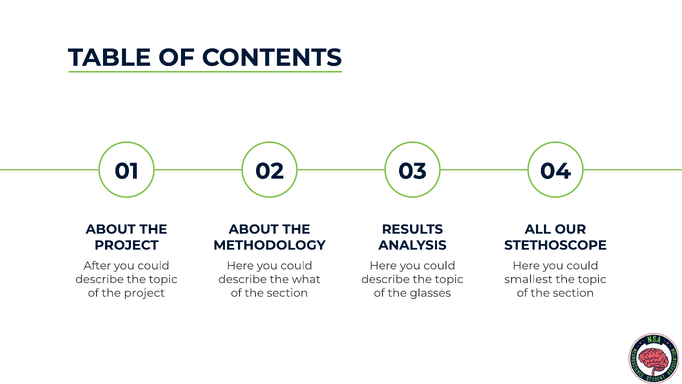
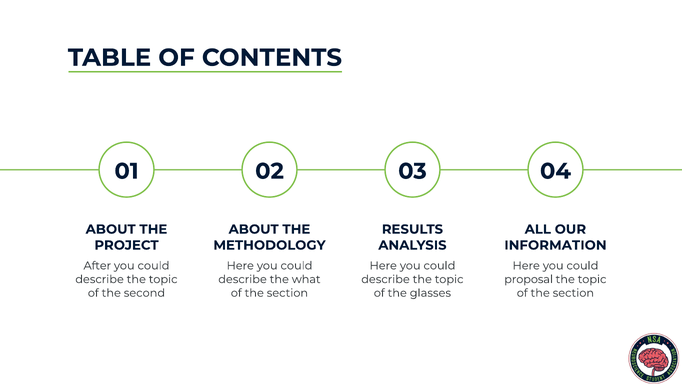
STETHOSCOPE: STETHOSCOPE -> INFORMATION
smallest: smallest -> proposal
of the project: project -> second
